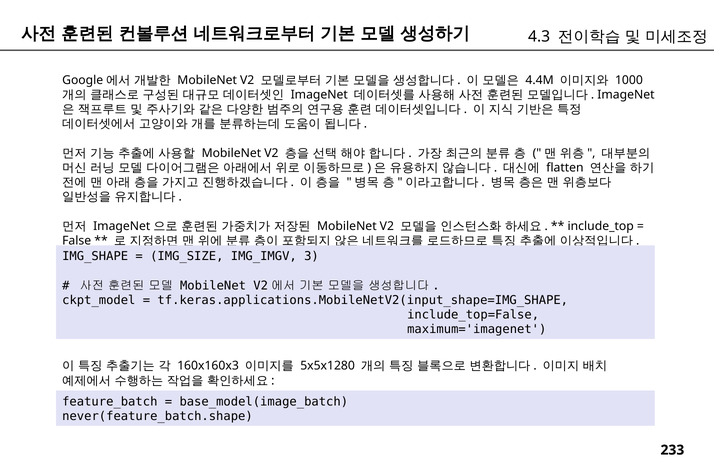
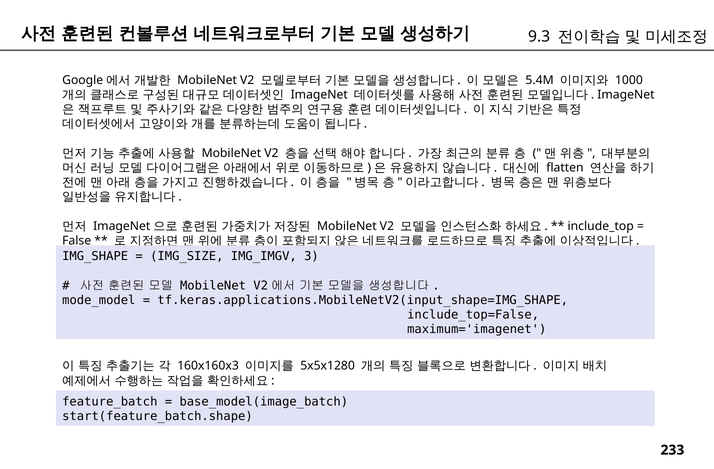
4.3: 4.3 -> 9.3
4.4M: 4.4M -> 5.4M
ckpt_model: ckpt_model -> mode_model
never(feature_batch.shape: never(feature_batch.shape -> start(feature_batch.shape
